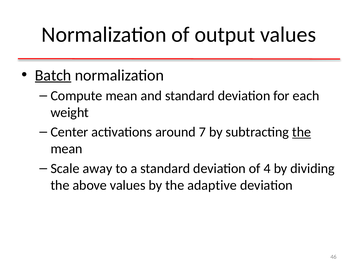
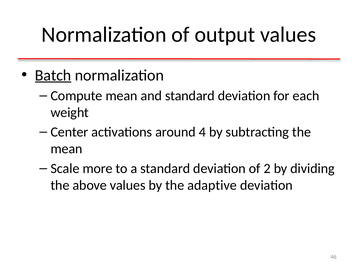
7: 7 -> 4
the at (302, 132) underline: present -> none
away: away -> more
4: 4 -> 2
